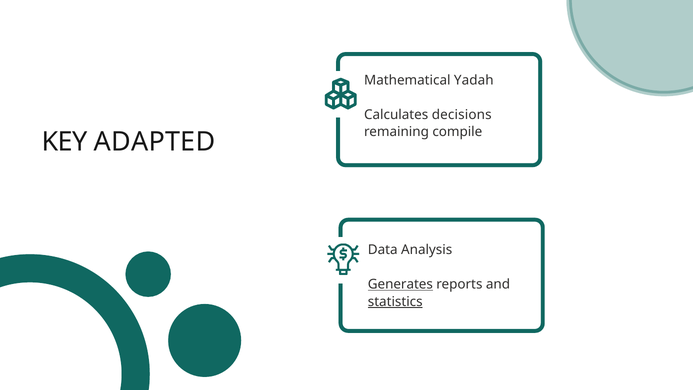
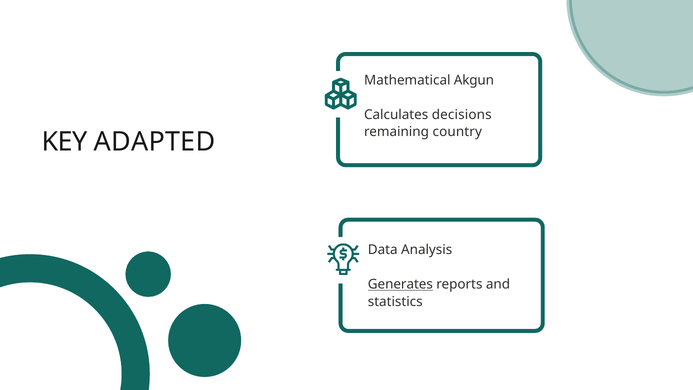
Yadah: Yadah -> Akgun
compile: compile -> country
statistics underline: present -> none
